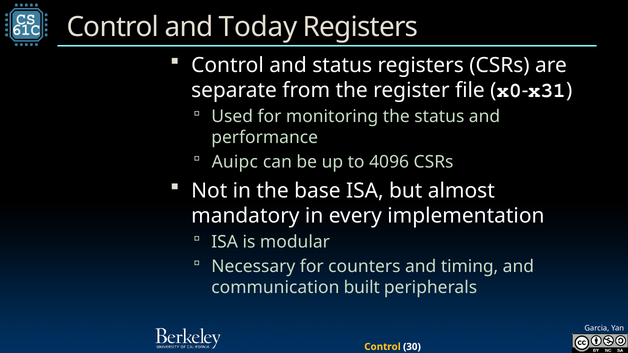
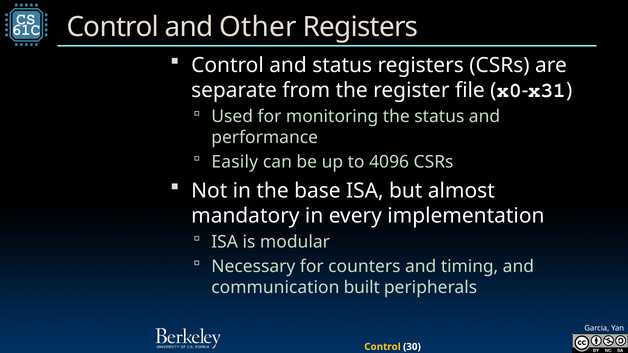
Today: Today -> Other
Auipc: Auipc -> Easily
